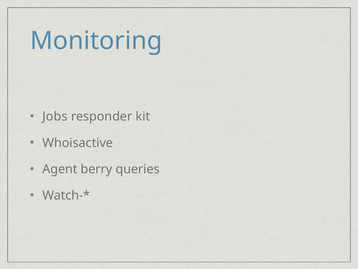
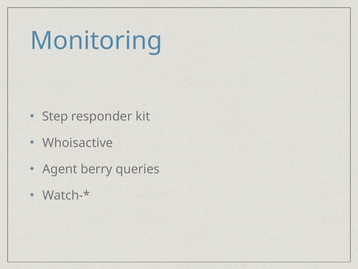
Jobs: Jobs -> Step
